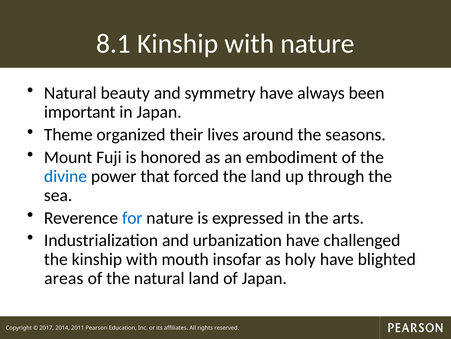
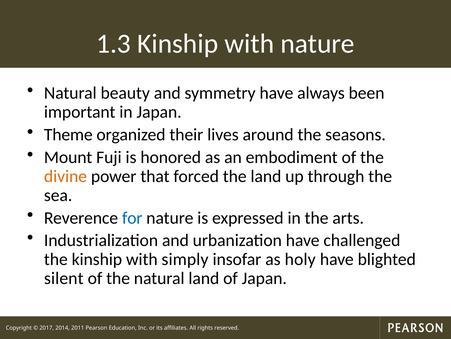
8.1: 8.1 -> 1.3
divine colour: blue -> orange
mouth: mouth -> simply
areas: areas -> silent
